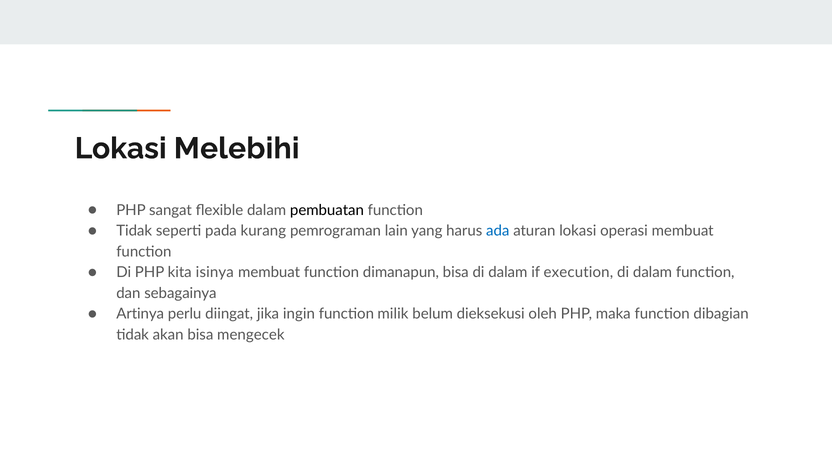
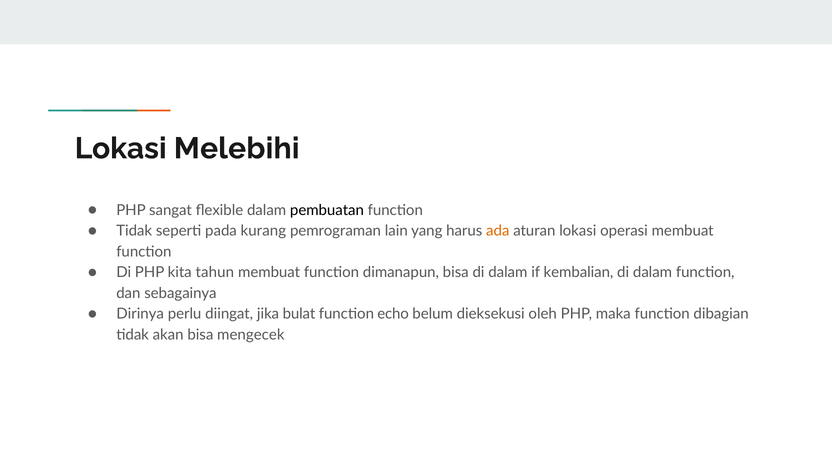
ada colour: blue -> orange
isinya: isinya -> tahun
execution: execution -> kembalian
Artinya: Artinya -> Dirinya
ingin: ingin -> bulat
milik: milik -> echo
